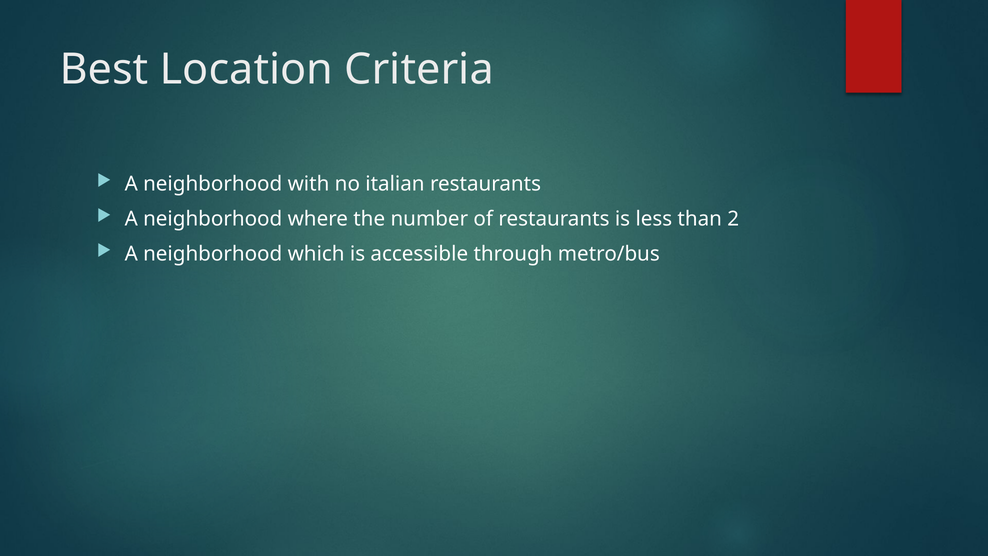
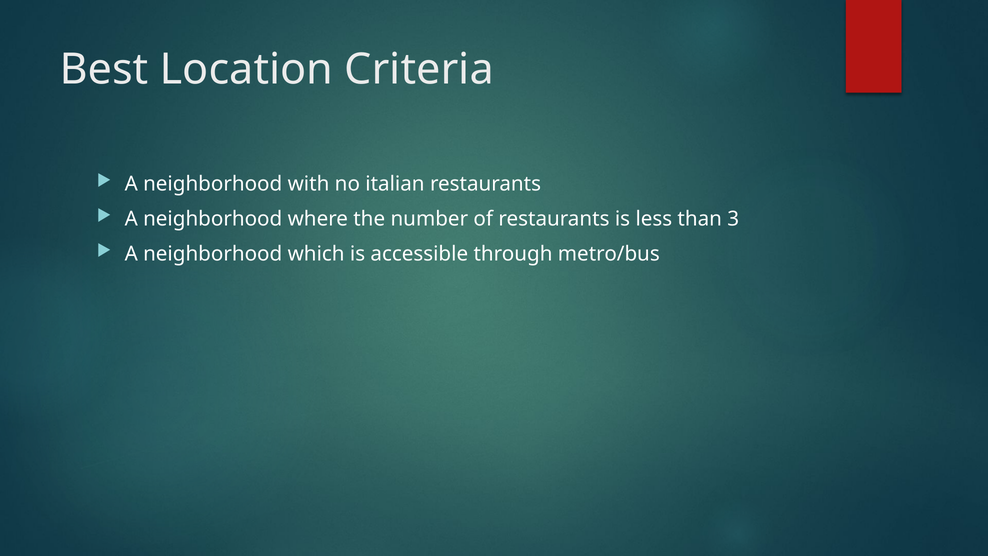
2: 2 -> 3
